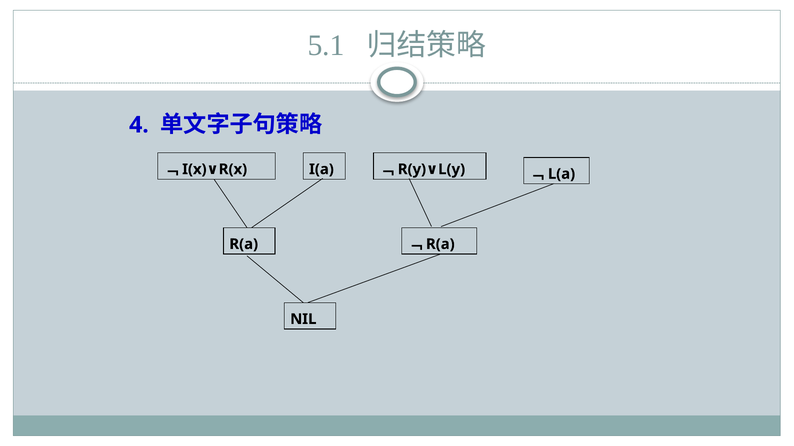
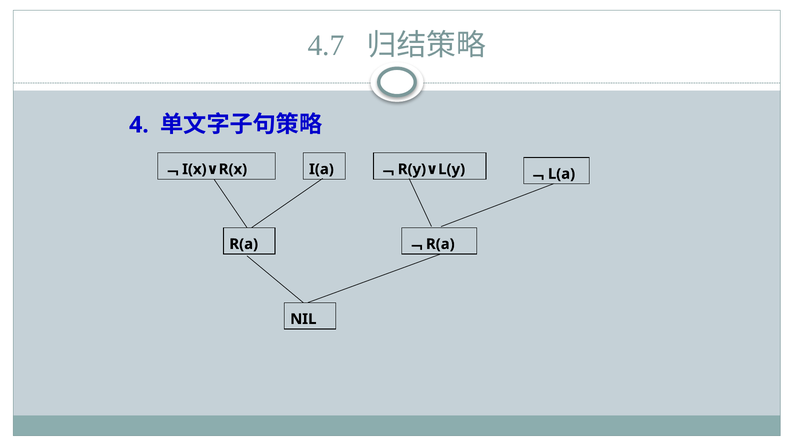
5.1: 5.1 -> 4.7
